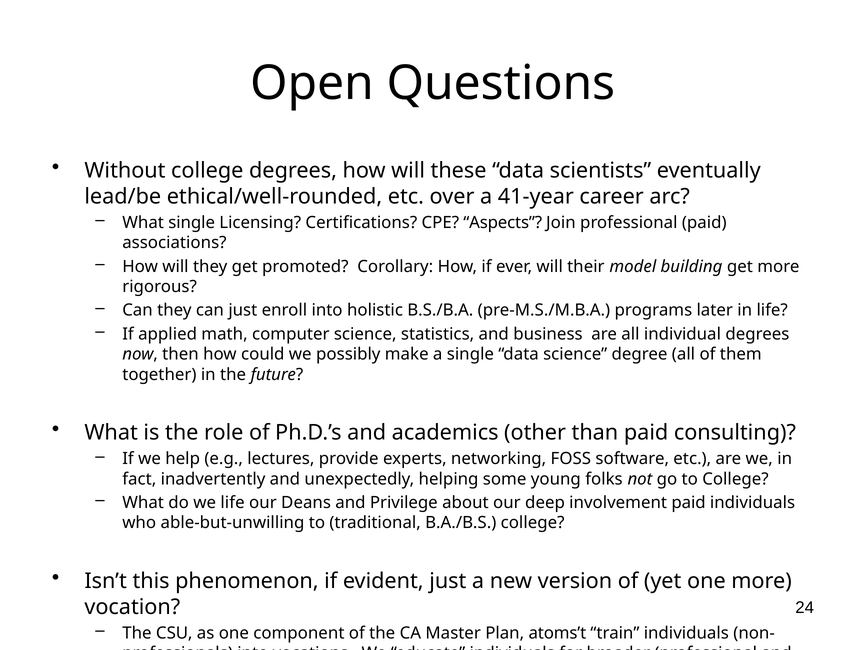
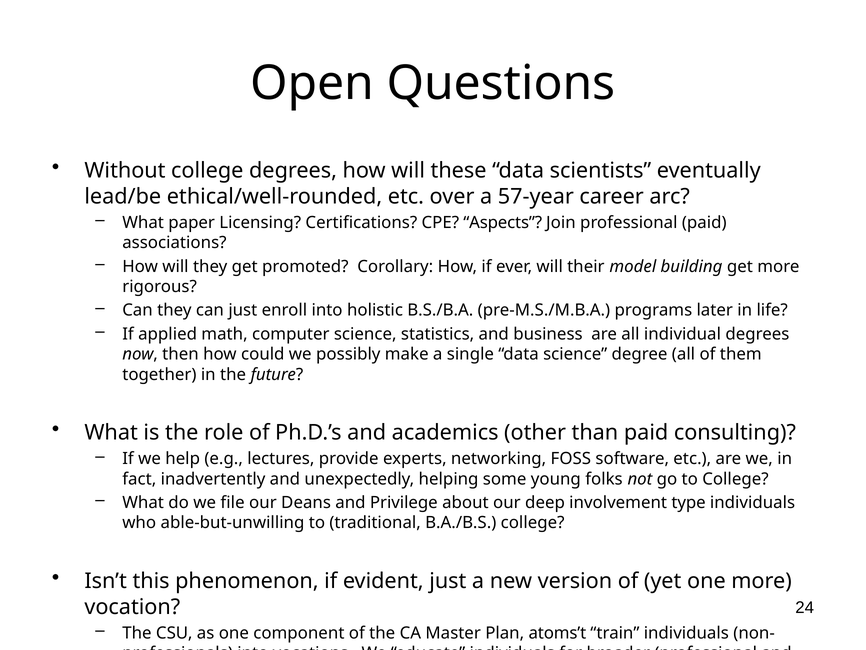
41-year: 41-year -> 57-year
What single: single -> paper
we life: life -> file
involvement paid: paid -> type
